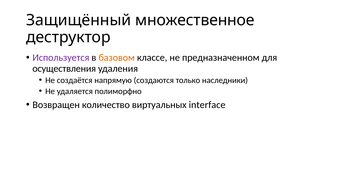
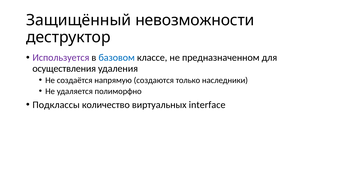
множественное: множественное -> невозможности
базовом colour: orange -> blue
Возвращен: Возвращен -> Подклассы
